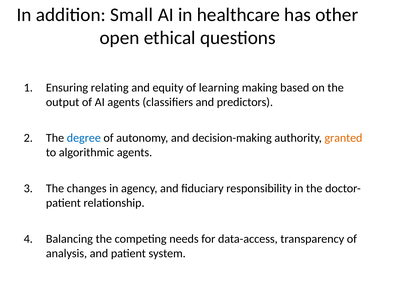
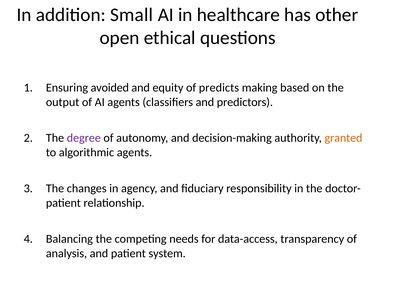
relating: relating -> avoided
learning: learning -> predicts
degree colour: blue -> purple
